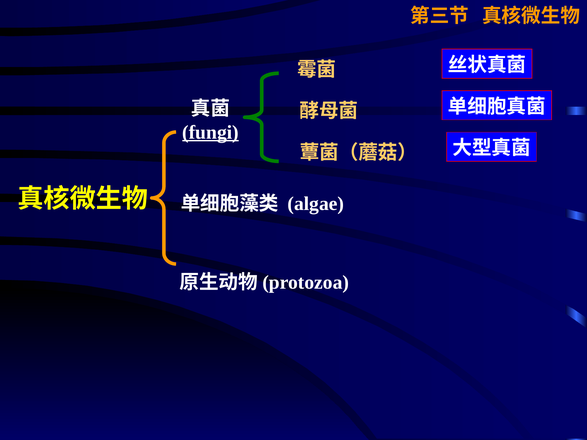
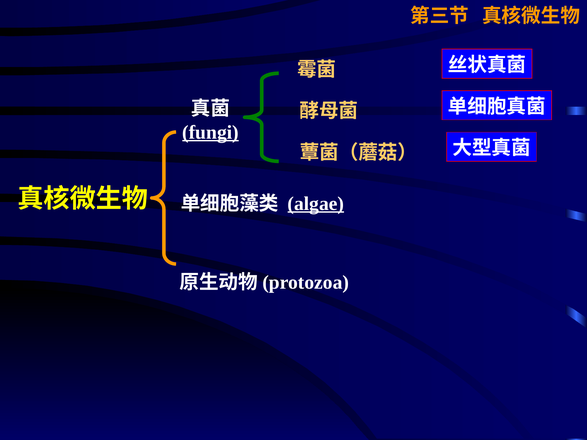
algae underline: none -> present
